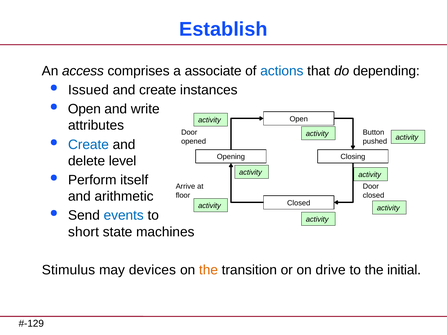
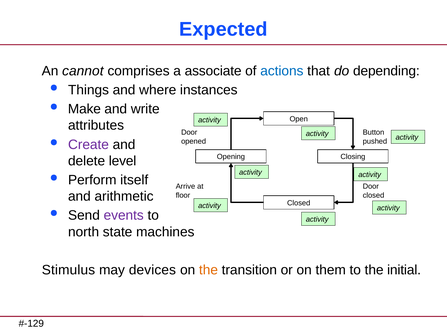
Establish: Establish -> Expected
access: access -> cannot
Issued: Issued -> Things
and create: create -> where
Open at (84, 109): Open -> Make
Create at (88, 145) colour: blue -> purple
events colour: blue -> purple
short: short -> north
drive: drive -> them
